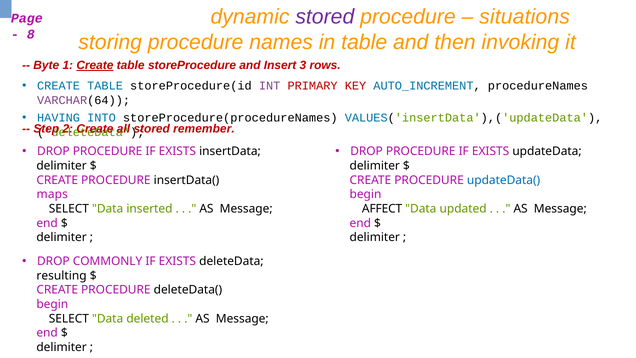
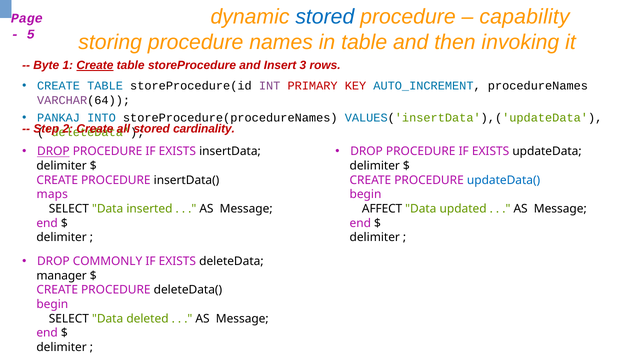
stored at (325, 17) colour: purple -> blue
situations: situations -> capability
8: 8 -> 5
HAVING: HAVING -> PANKAJ
remember: remember -> cardinality
DROP at (53, 151) underline: none -> present
resulting: resulting -> manager
